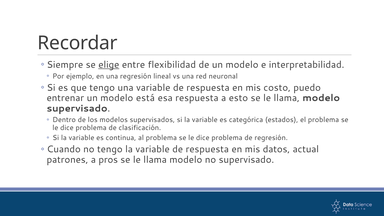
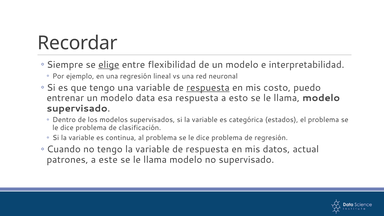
respuesta at (208, 88) underline: none -> present
está: está -> data
pros: pros -> este
